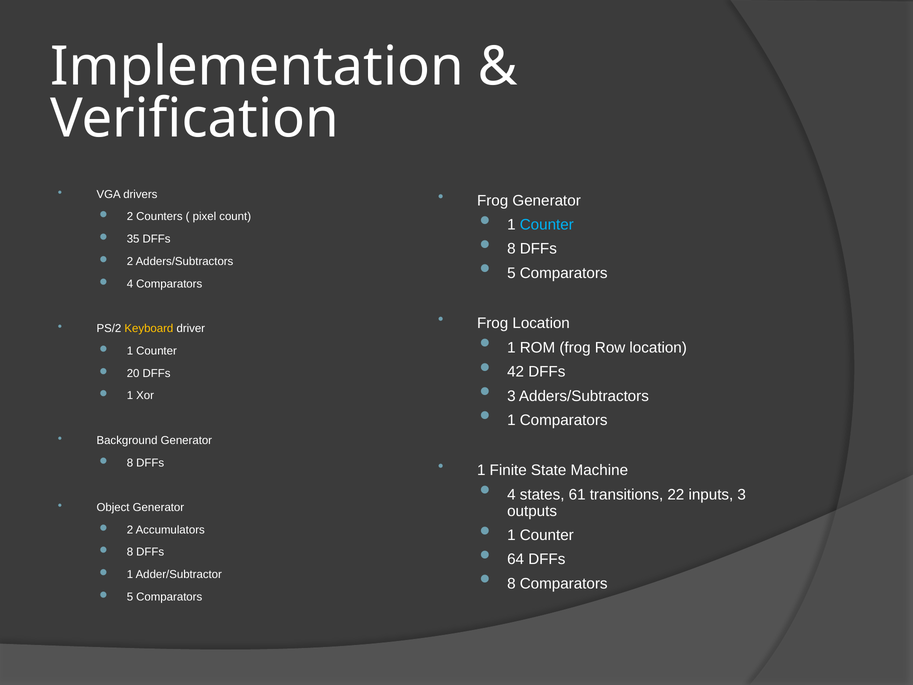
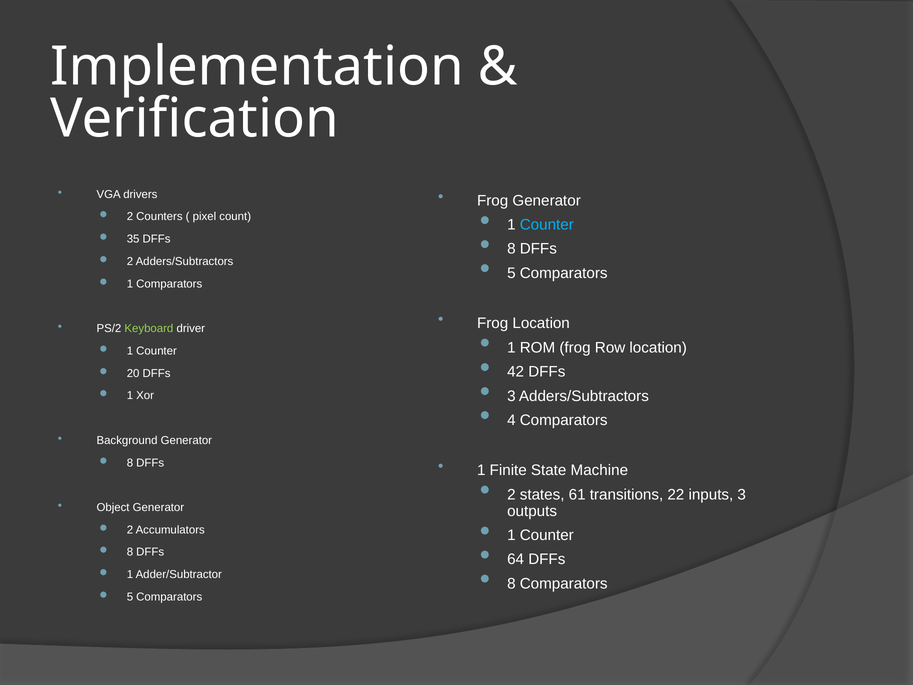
4 at (130, 284): 4 -> 1
Keyboard colour: yellow -> light green
1 at (511, 420): 1 -> 4
4 at (511, 494): 4 -> 2
